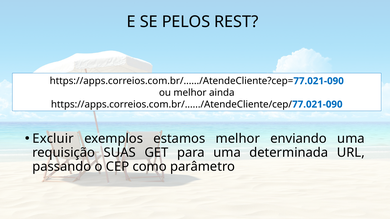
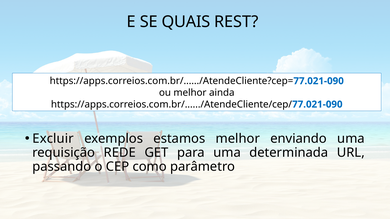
PELOS: PELOS -> QUAIS
SUAS: SUAS -> REDE
